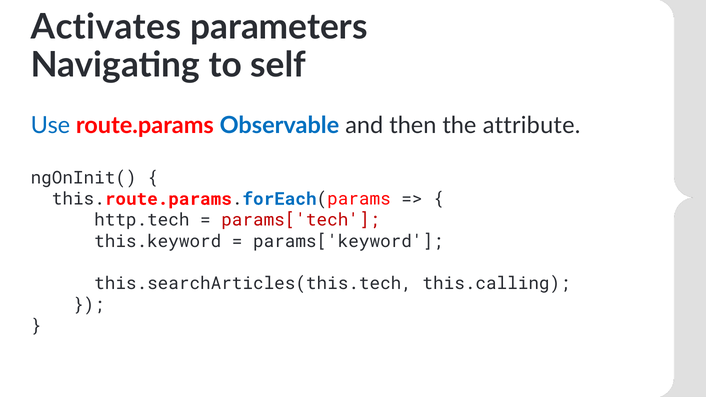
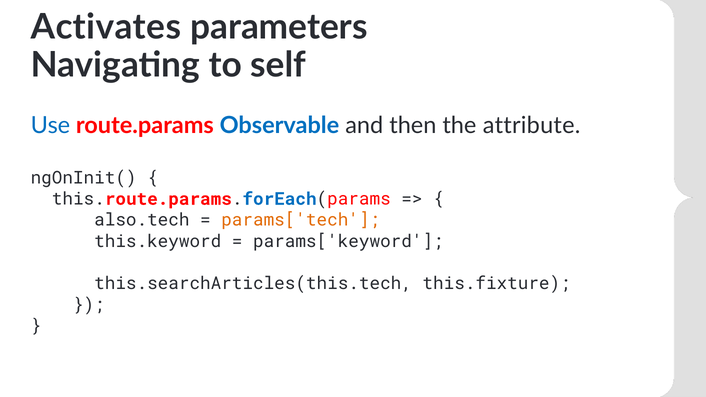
http.tech: http.tech -> also.tech
params['tech colour: red -> orange
this.calling: this.calling -> this.fixture
